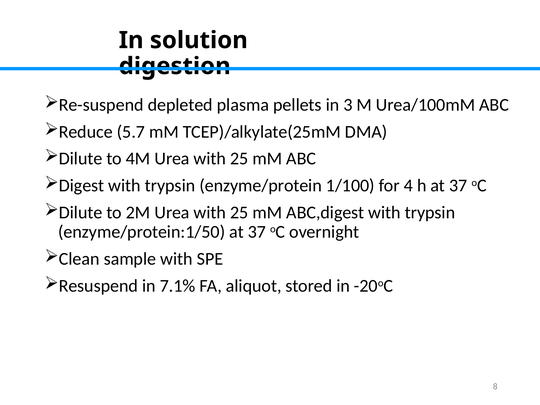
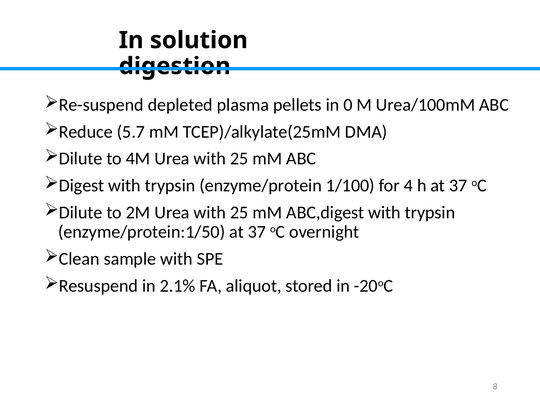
3: 3 -> 0
7.1%: 7.1% -> 2.1%
